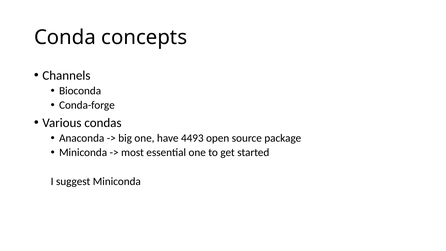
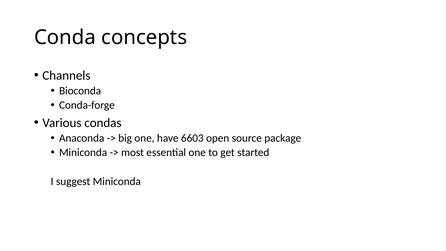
4493: 4493 -> 6603
